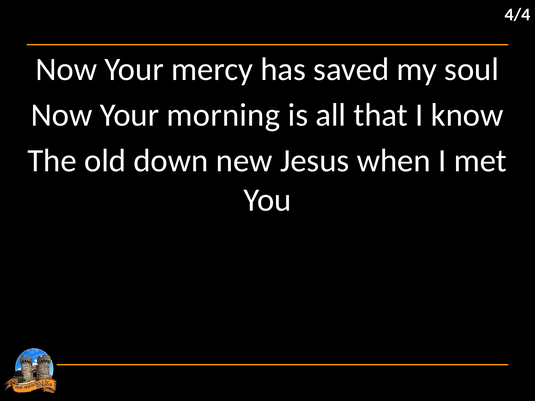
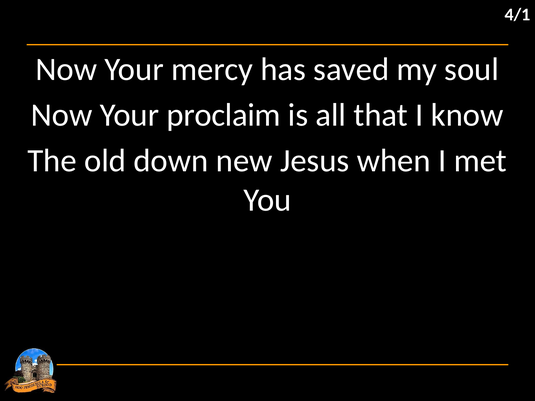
4/4: 4/4 -> 4/1
morning: morning -> proclaim
